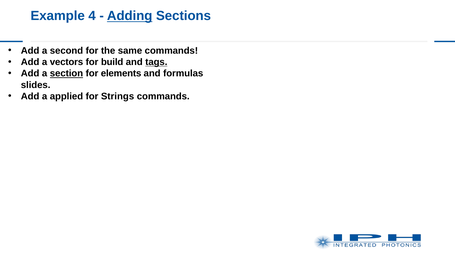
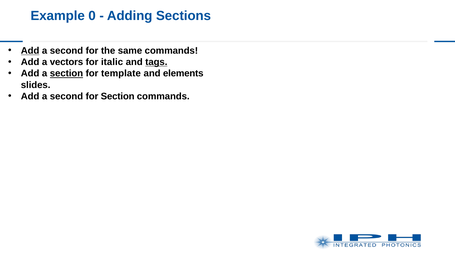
4: 4 -> 0
Adding underline: present -> none
Add at (30, 51) underline: none -> present
build: build -> italic
elements: elements -> template
formulas: formulas -> elements
applied at (66, 96): applied -> second
for Strings: Strings -> Section
